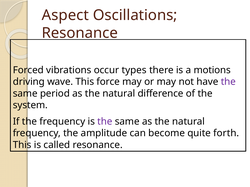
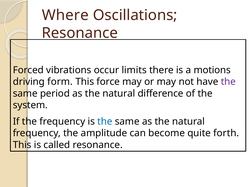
Aspect: Aspect -> Where
types: types -> limits
wave: wave -> form
the at (105, 122) colour: purple -> blue
